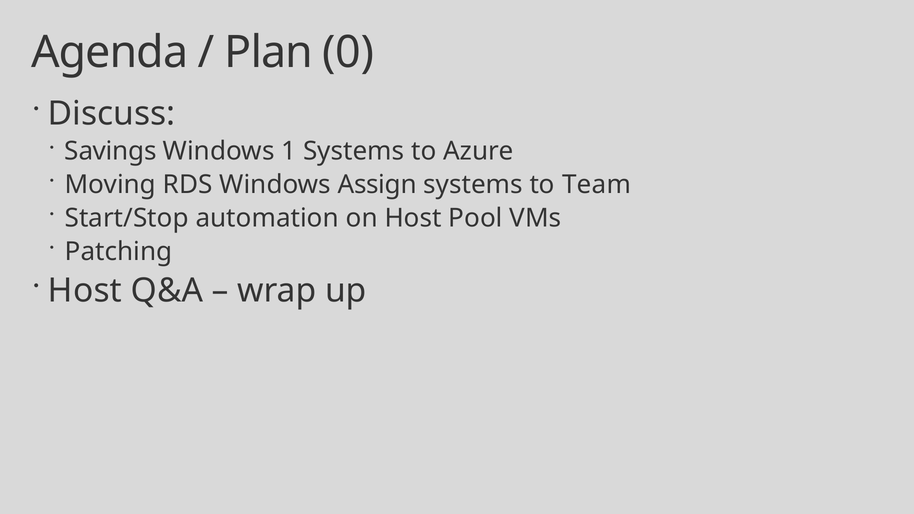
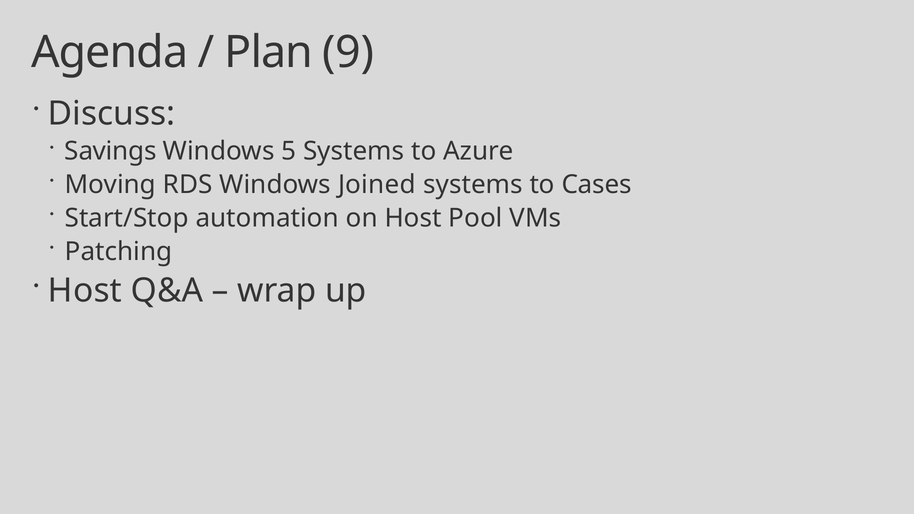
0: 0 -> 9
1: 1 -> 5
Assign: Assign -> Joined
Team: Team -> Cases
